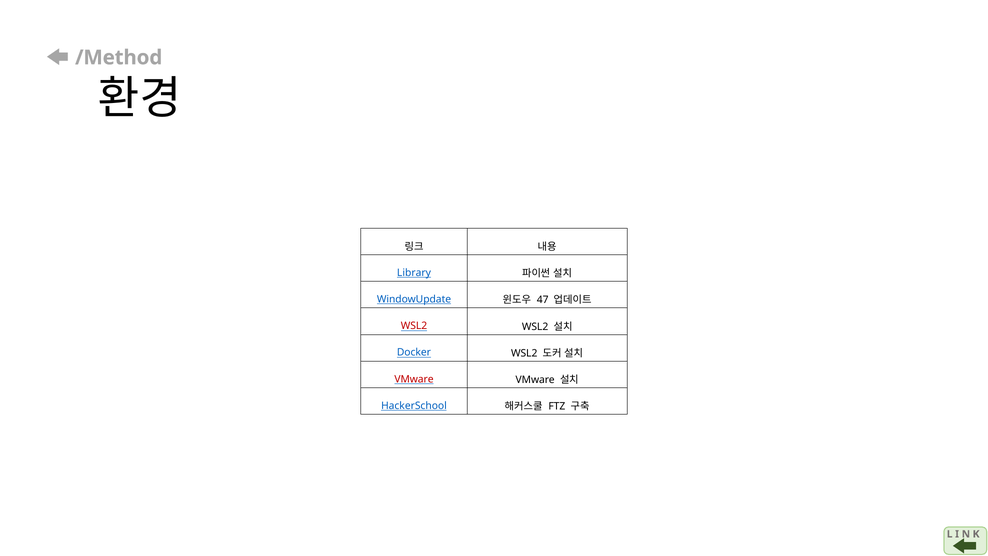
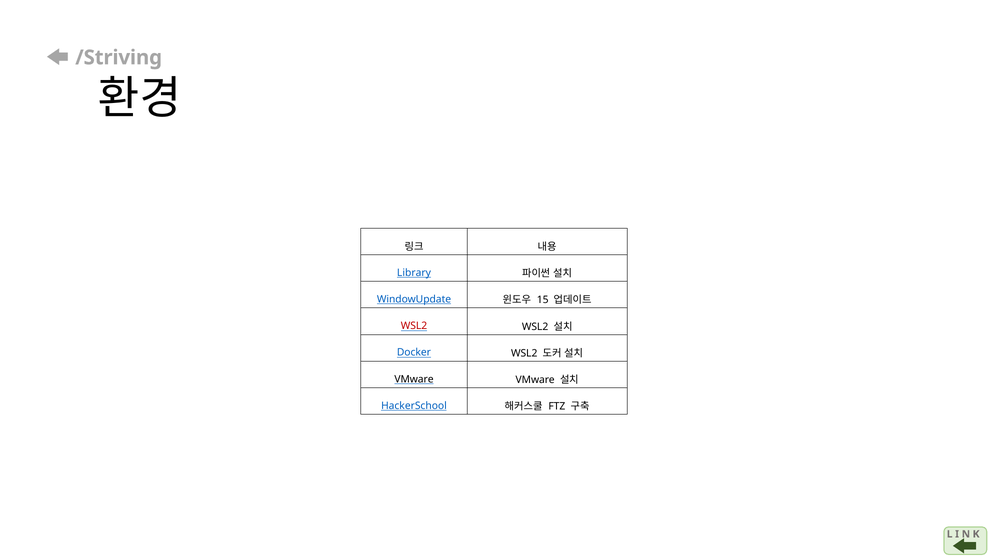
/Method: /Method -> /Striving
47: 47 -> 15
VMware at (414, 379) colour: red -> black
